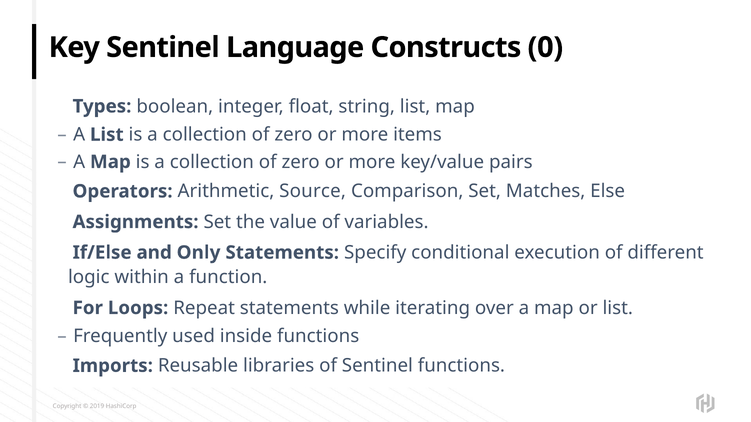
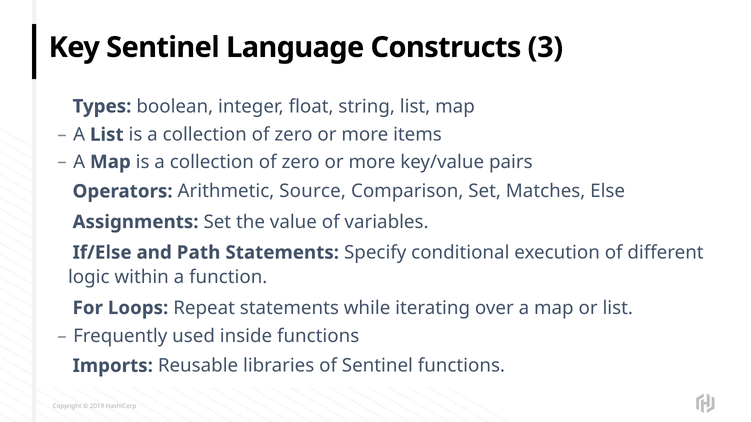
0: 0 -> 3
Only: Only -> Path
